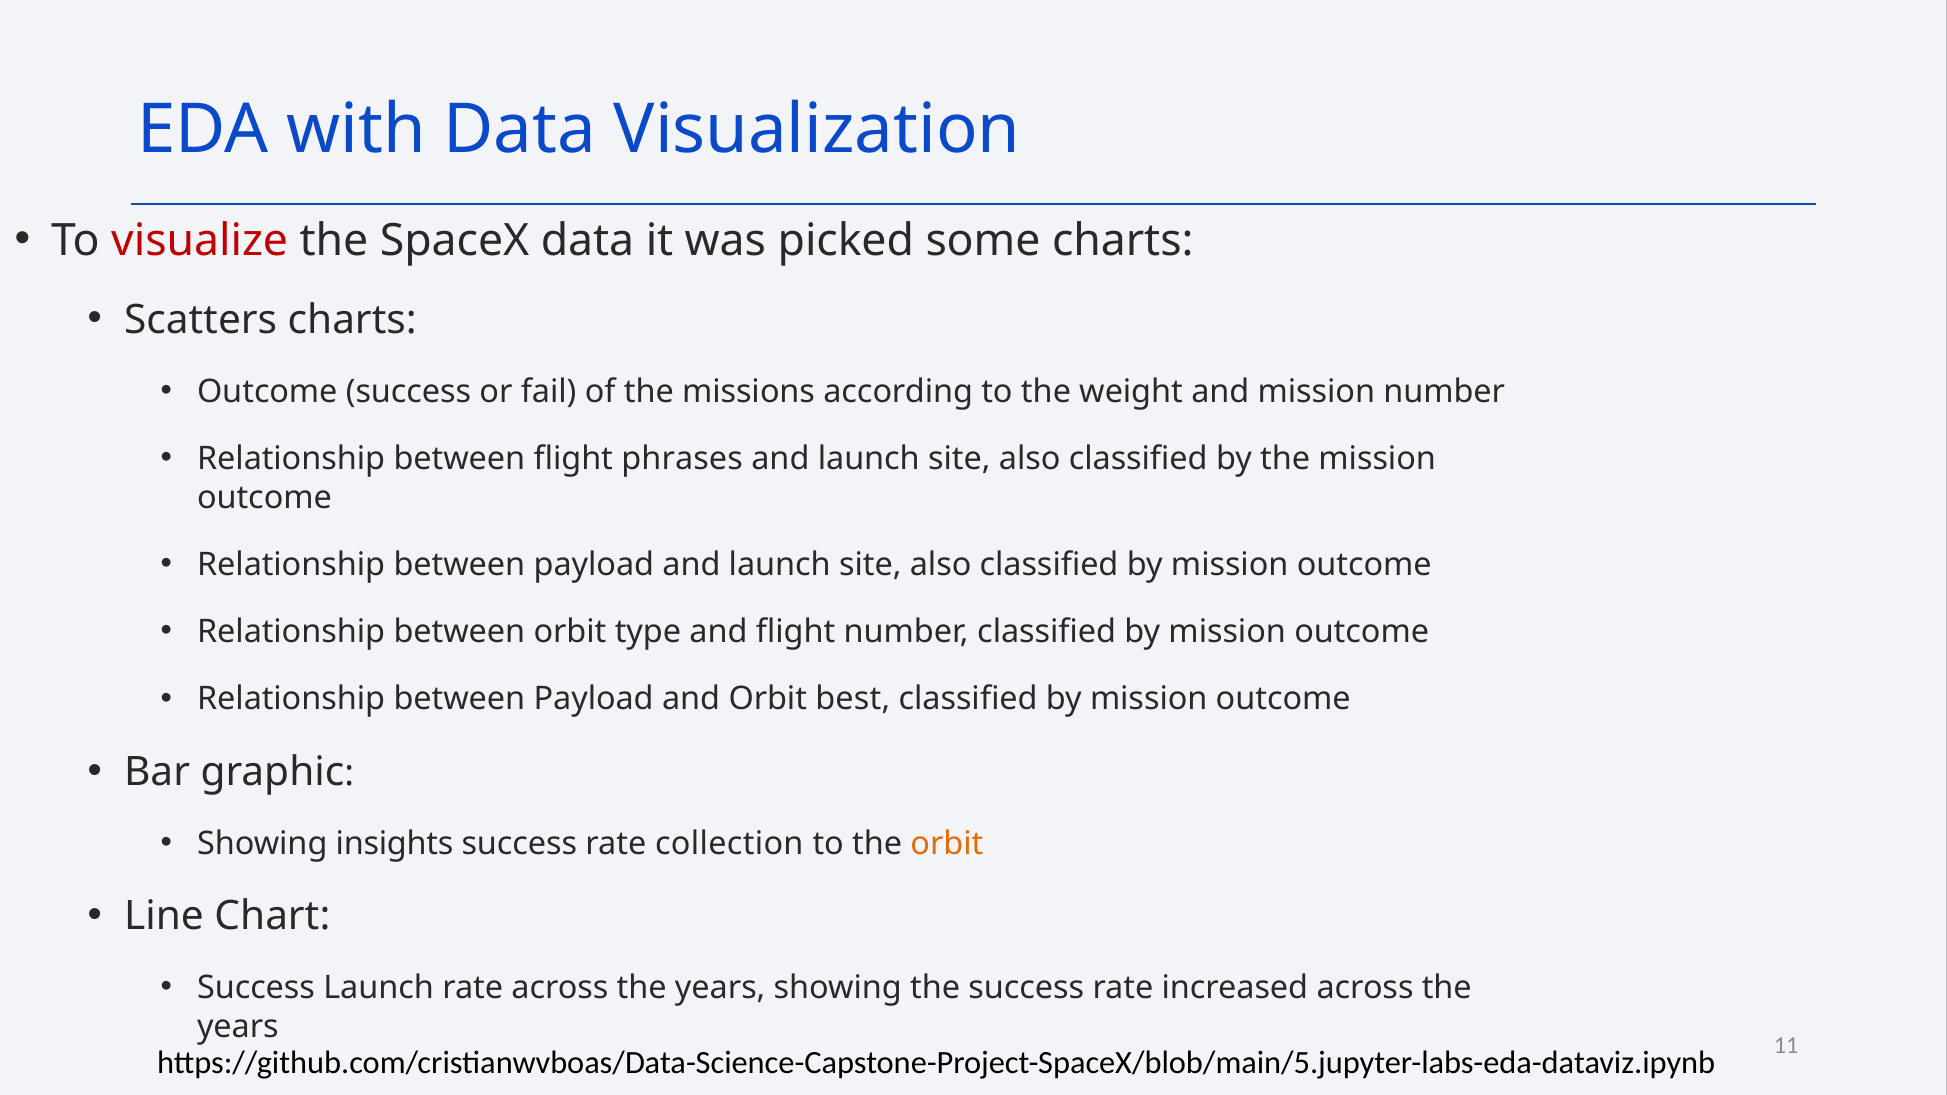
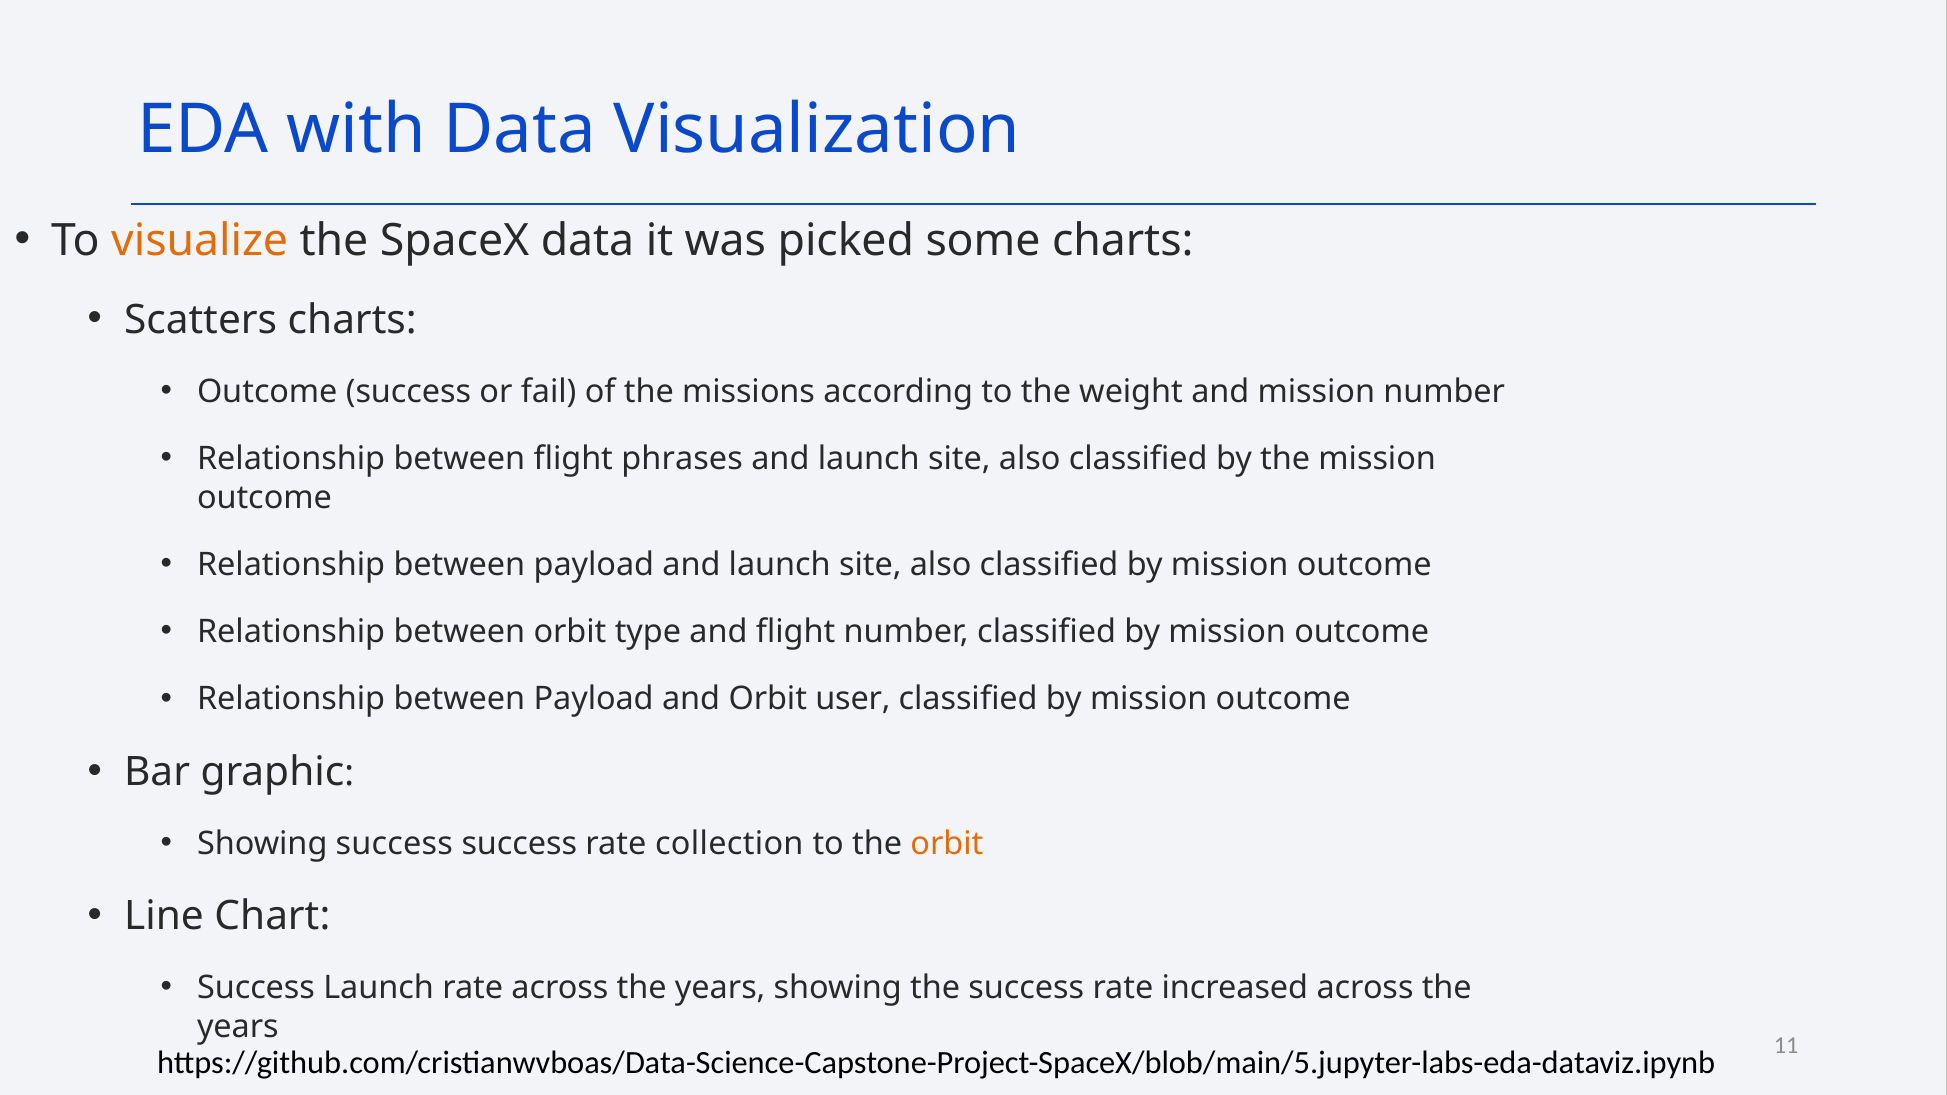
visualize colour: red -> orange
best: best -> user
Showing insights: insights -> success
